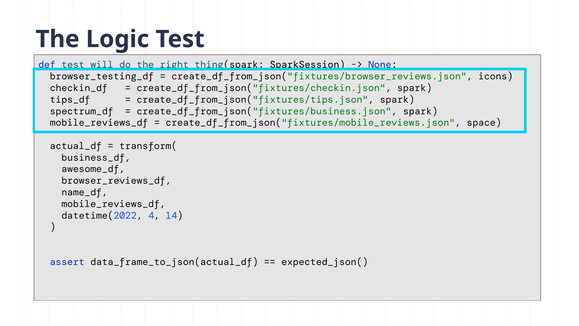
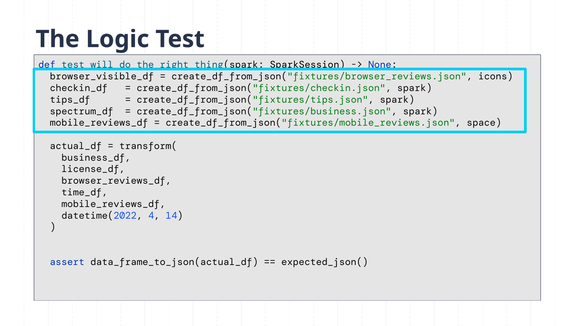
browser_testing_df: browser_testing_df -> browser_visible_df
awesome_df: awesome_df -> license_df
name_df: name_df -> time_df
